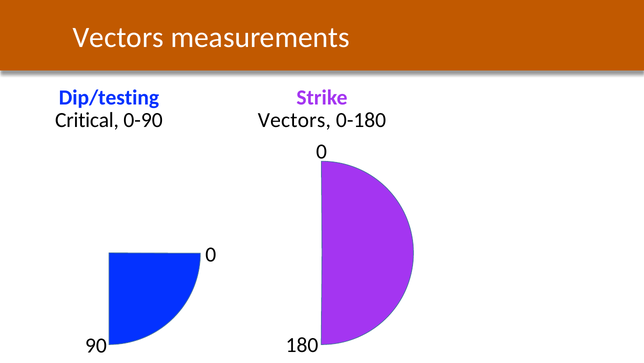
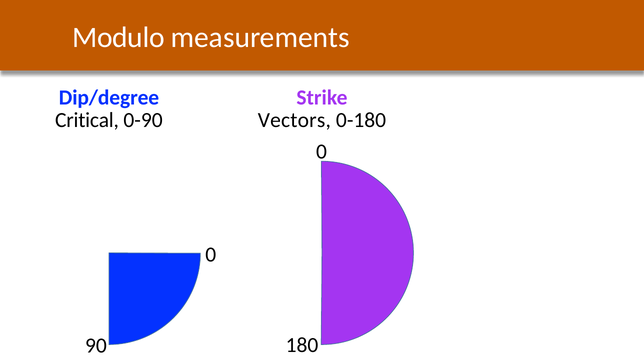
Vectors at (118, 37): Vectors -> Modulo
Dip/testing: Dip/testing -> Dip/degree
